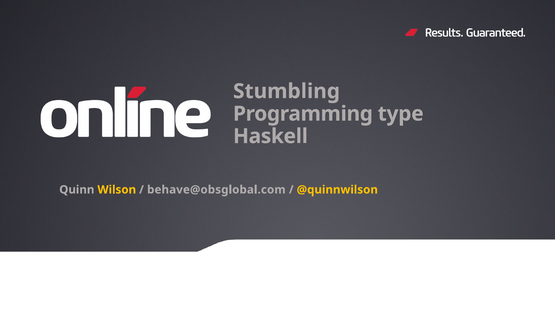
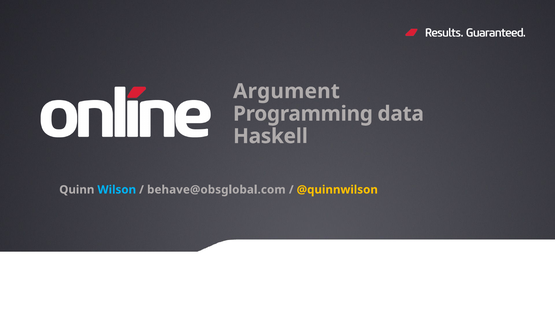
Stumbling: Stumbling -> Argument
type: type -> data
Wilson colour: yellow -> light blue
